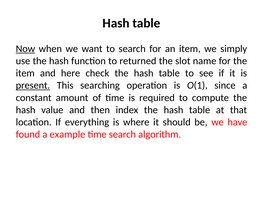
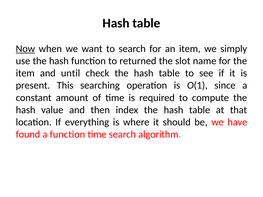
here: here -> until
present underline: present -> none
a example: example -> function
